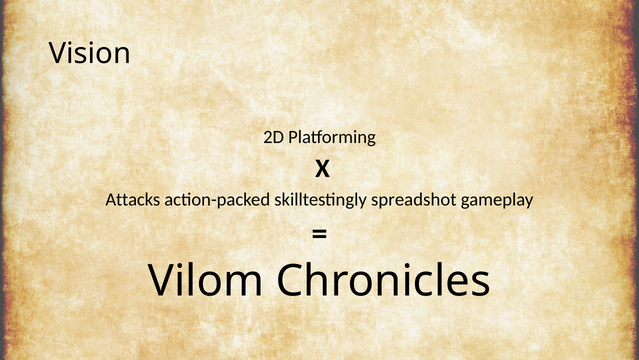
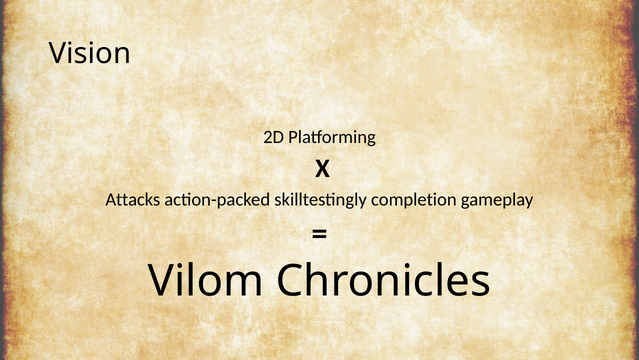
spreadshot: spreadshot -> completion
